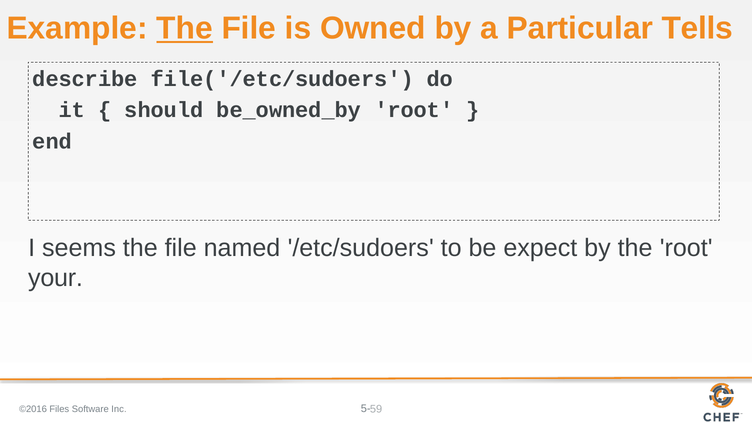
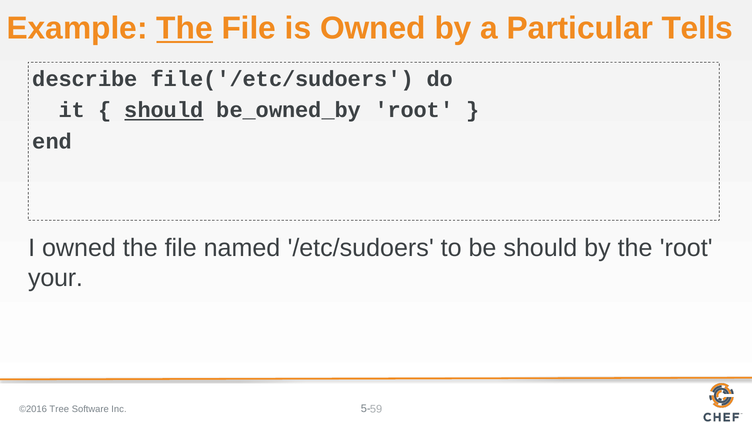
should at (164, 110) underline: none -> present
I seems: seems -> owned
be expect: expect -> should
Files: Files -> Tree
